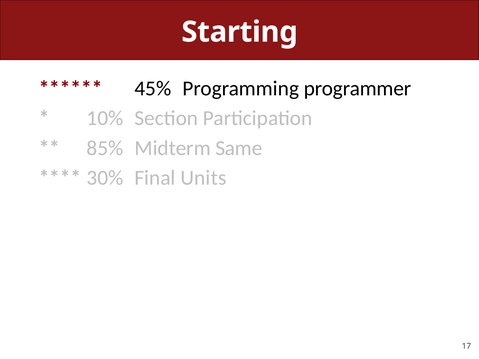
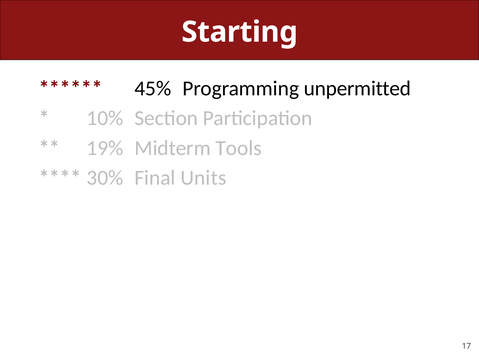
programmer: programmer -> unpermitted
85%: 85% -> 19%
Same: Same -> Tools
